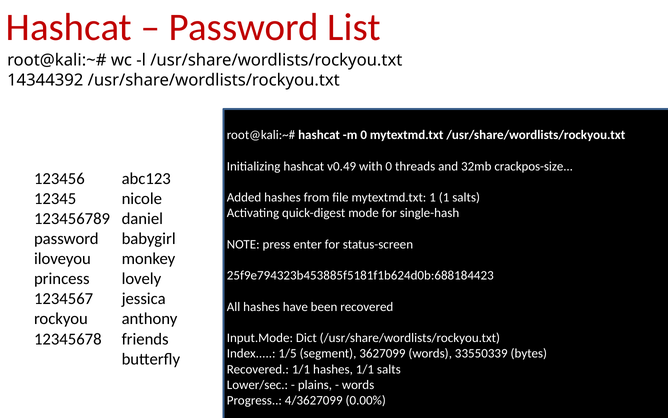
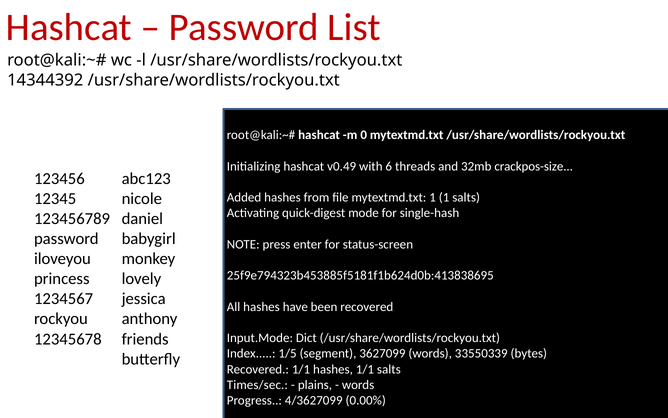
with 0: 0 -> 6
25f9e794323b453885f5181f1b624d0b:688184423: 25f9e794323b453885f5181f1b624d0b:688184423 -> 25f9e794323b453885f5181f1b624d0b:413838695
Lower/sec: Lower/sec -> Times/sec
